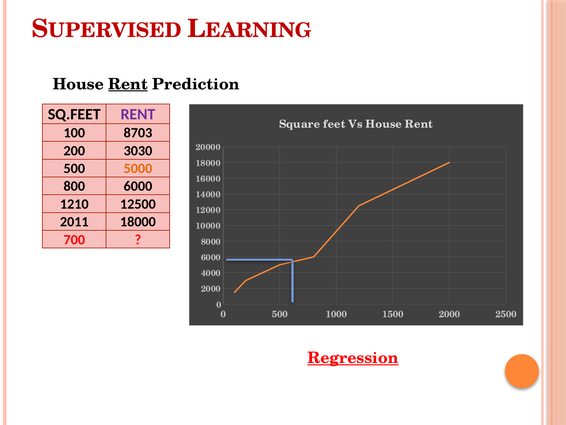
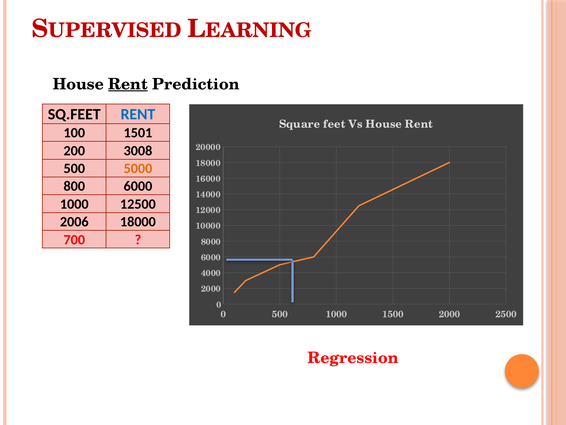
RENT at (138, 114) colour: purple -> blue
8703: 8703 -> 1501
3030: 3030 -> 3008
1210 at (74, 204): 1210 -> 1000
2011: 2011 -> 2006
Regression underline: present -> none
